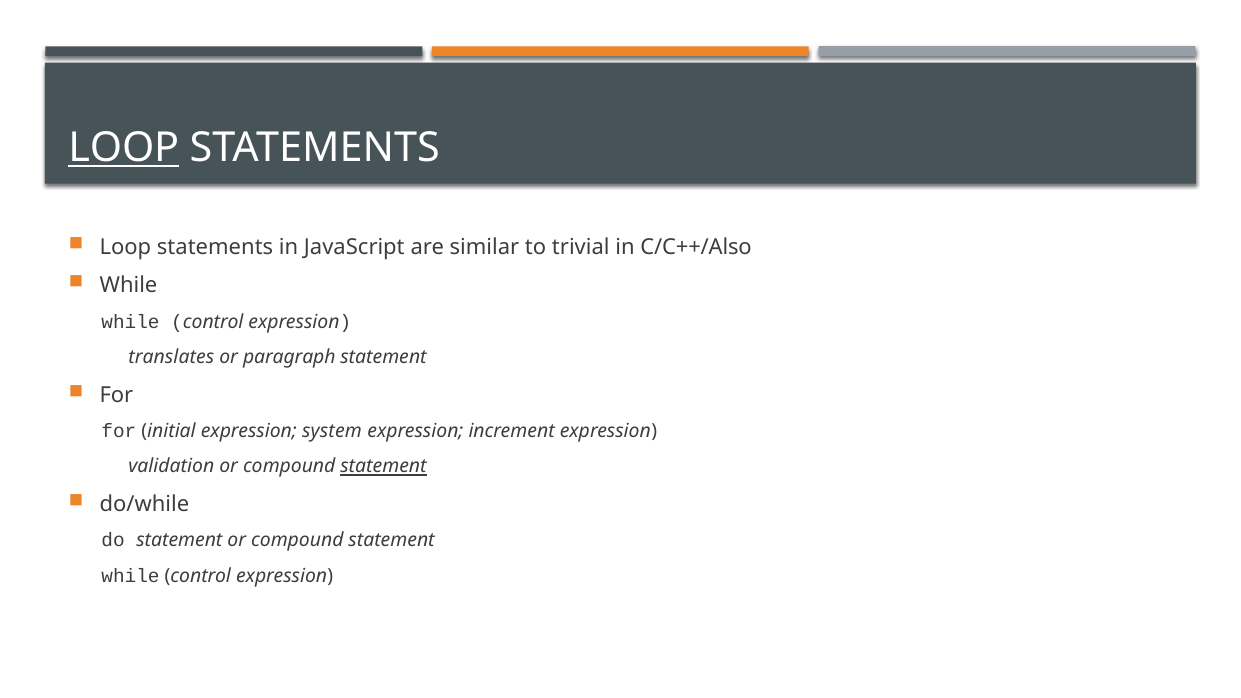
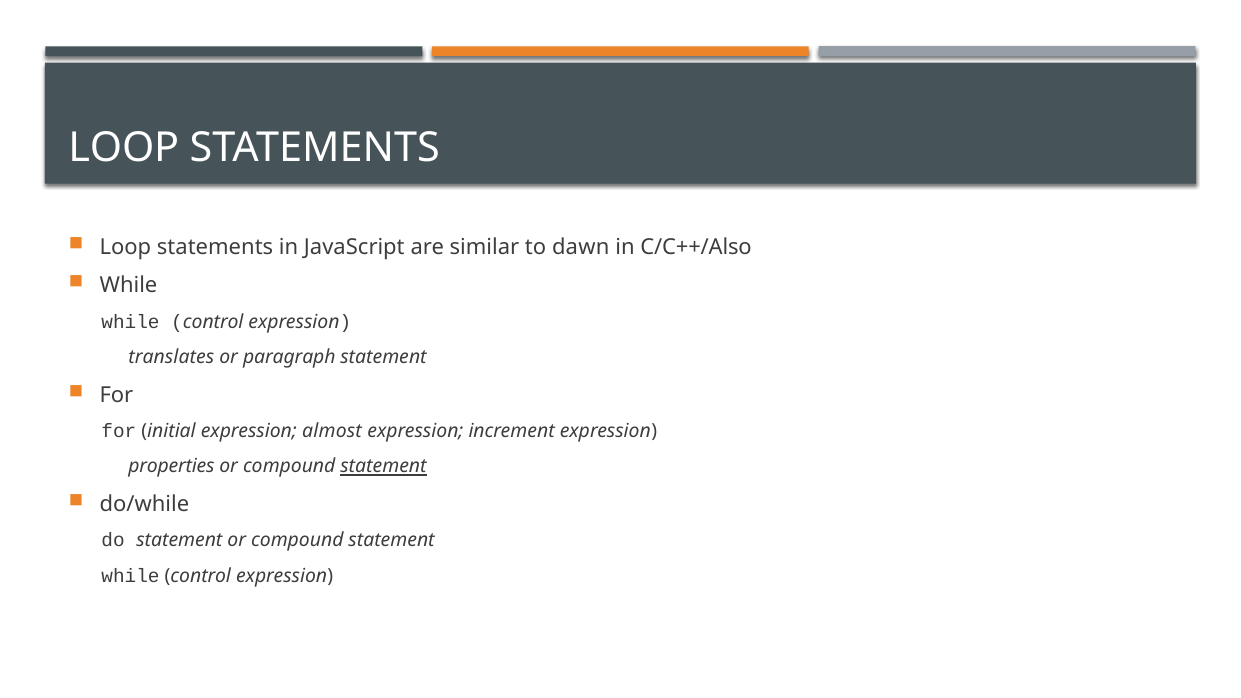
LOOP at (124, 148) underline: present -> none
trivial: trivial -> dawn
system: system -> almost
validation: validation -> properties
